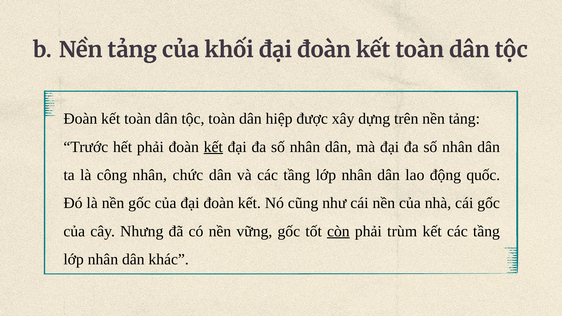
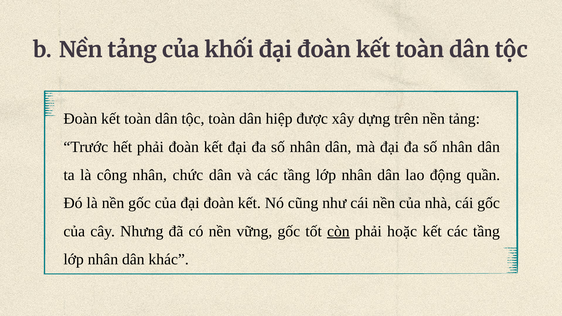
kết at (213, 147) underline: present -> none
quốc: quốc -> quần
trùm: trùm -> hoặc
